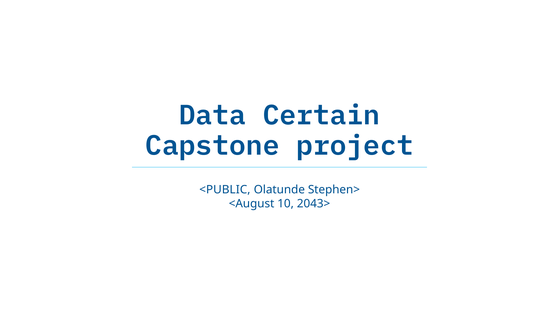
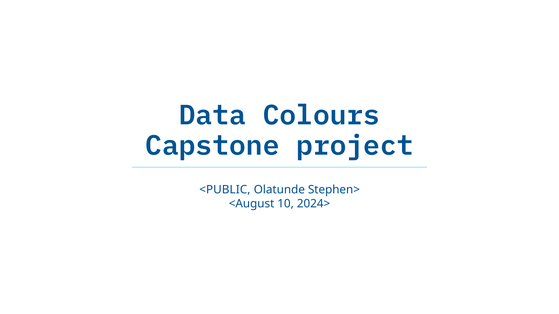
Certain: Certain -> Colours
2043>: 2043> -> 2024>
